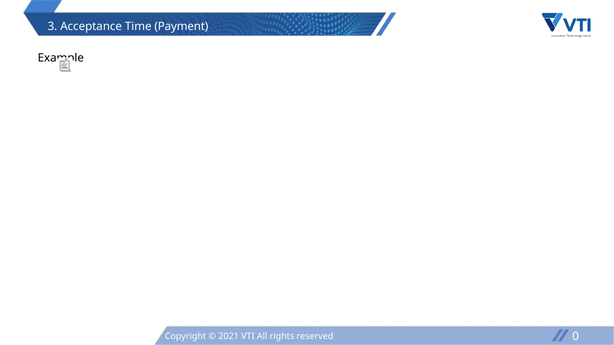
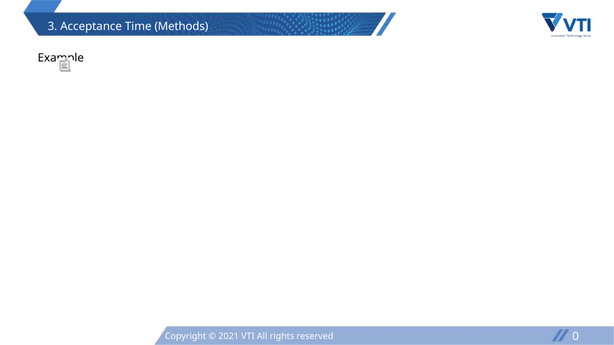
Payment: Payment -> Methods
